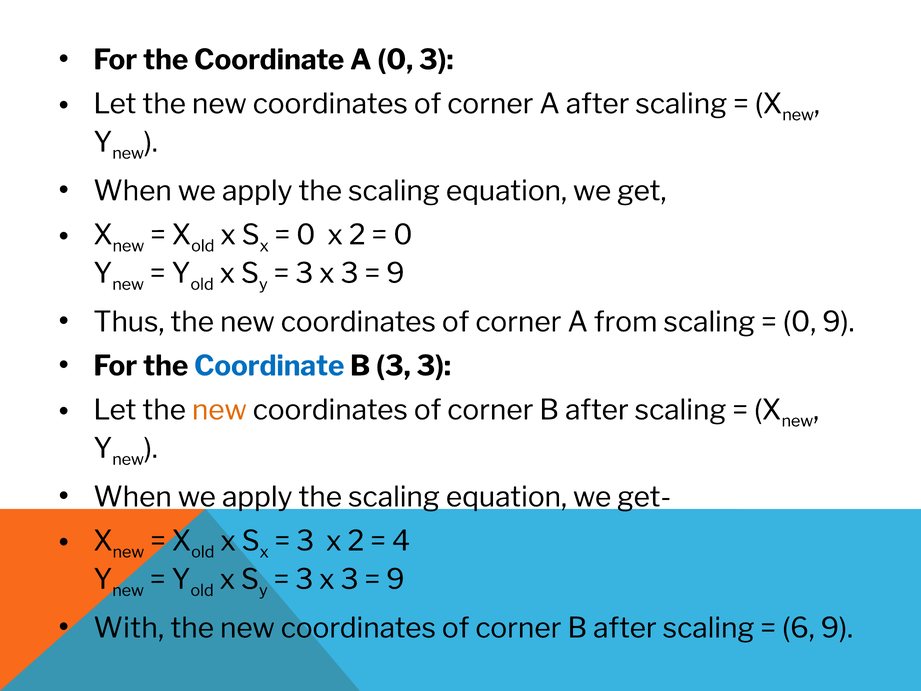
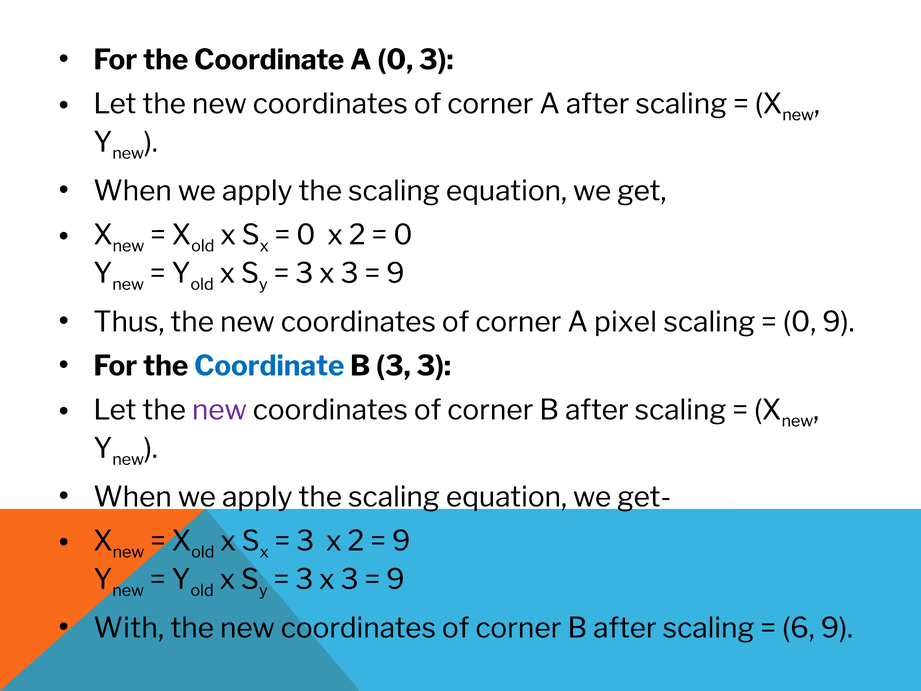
from: from -> pixel
new at (219, 410) colour: orange -> purple
4 at (401, 541): 4 -> 9
